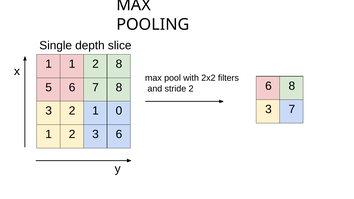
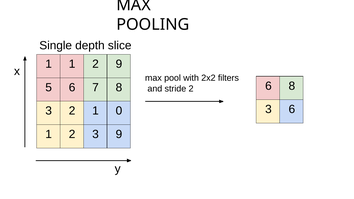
2 8: 8 -> 9
3 7: 7 -> 6
3 6: 6 -> 9
